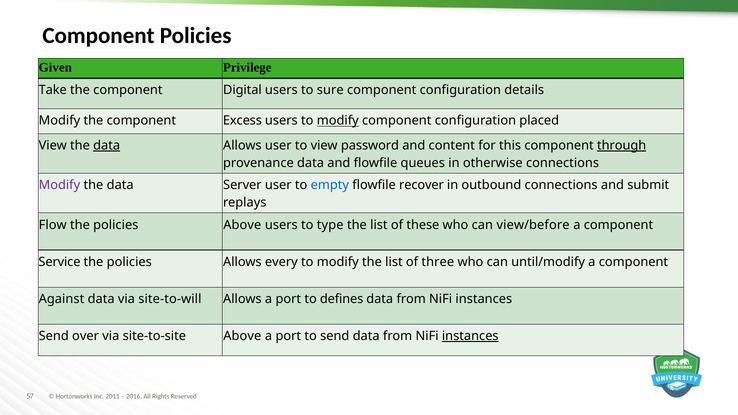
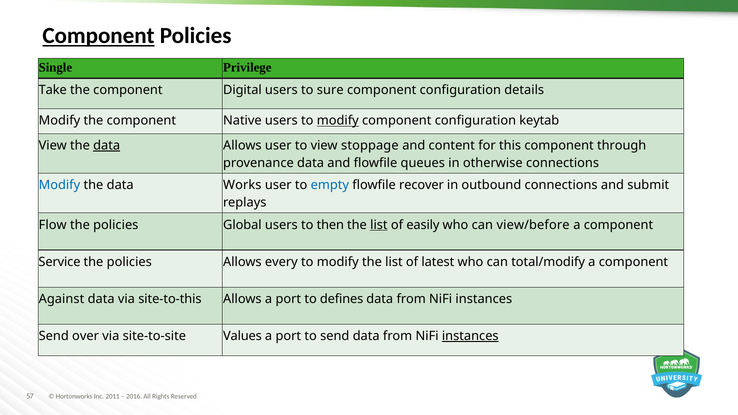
Component at (99, 36) underline: none -> present
Given: Given -> Single
Excess: Excess -> Native
placed: placed -> keytab
password: password -> stoppage
through underline: present -> none
Modify at (59, 185) colour: purple -> blue
Server: Server -> Works
policies Above: Above -> Global
type: type -> then
list at (379, 225) underline: none -> present
these: these -> easily
three: three -> latest
until/modify: until/modify -> total/modify
site-to-will: site-to-will -> site-to-this
site-to-site Above: Above -> Values
